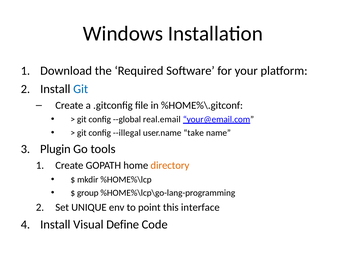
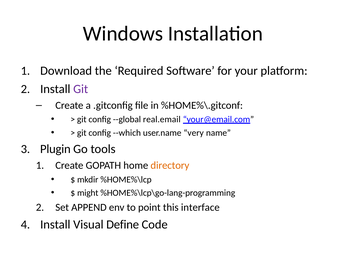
Git at (81, 89) colour: blue -> purple
--illegal: --illegal -> --which
take: take -> very
group: group -> might
UNIQUE: UNIQUE -> APPEND
